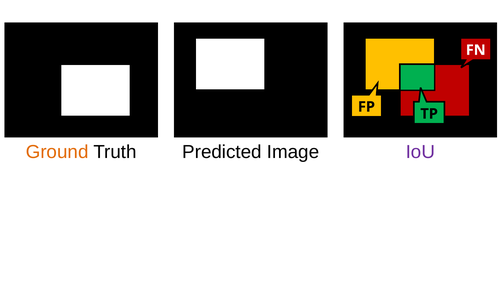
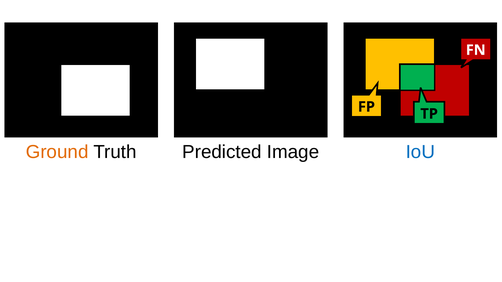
IoU colour: purple -> blue
